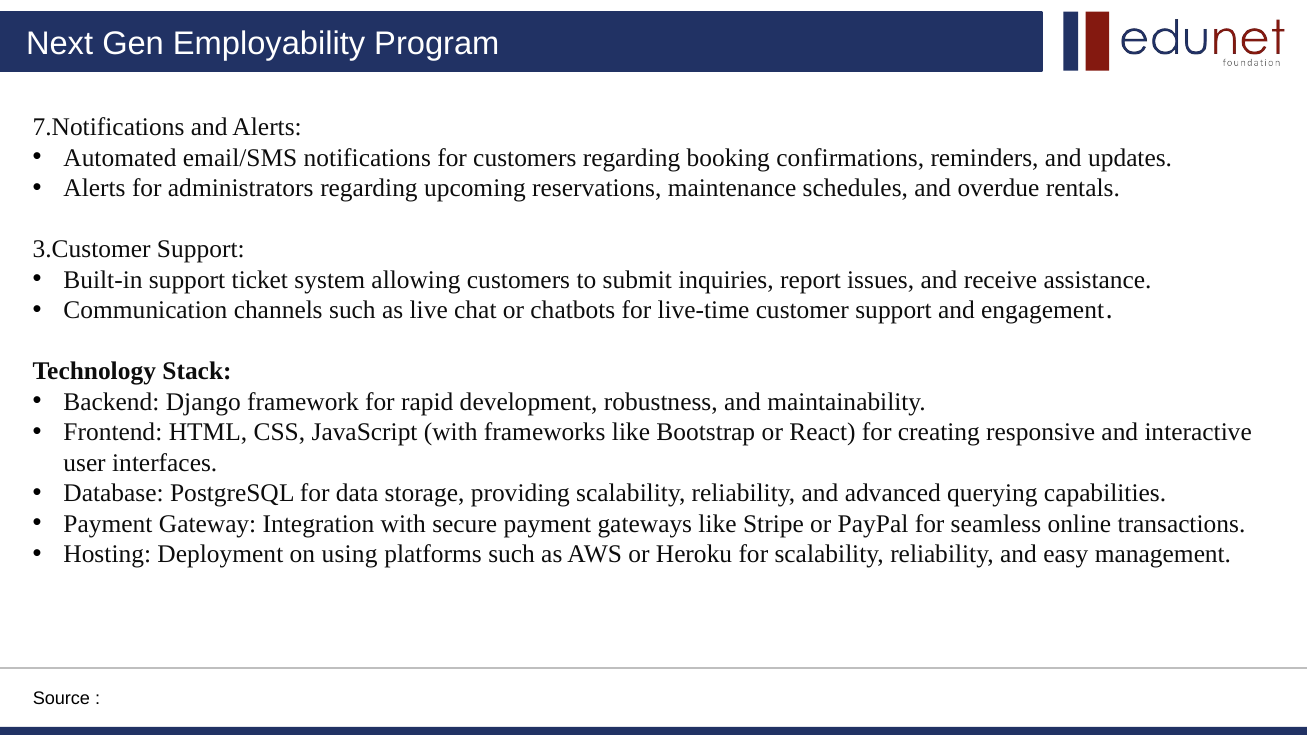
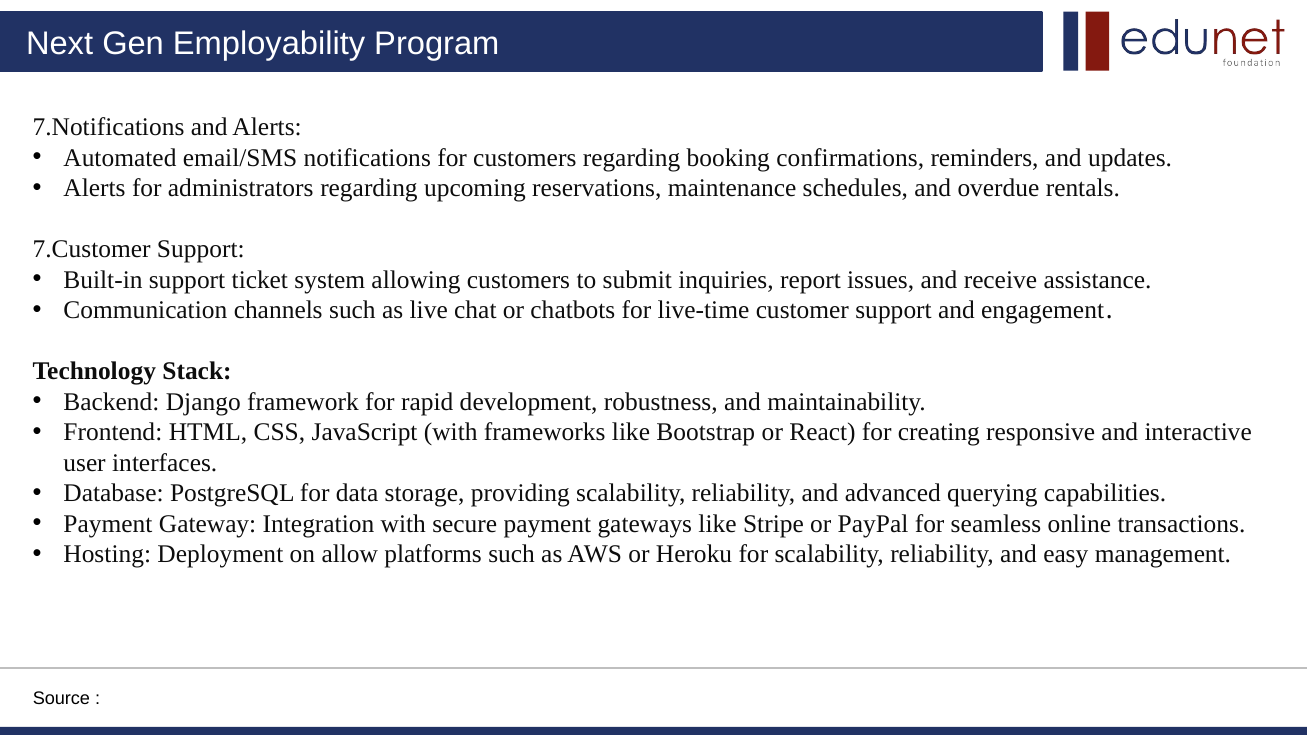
3.Customer: 3.Customer -> 7.Customer
using: using -> allow
